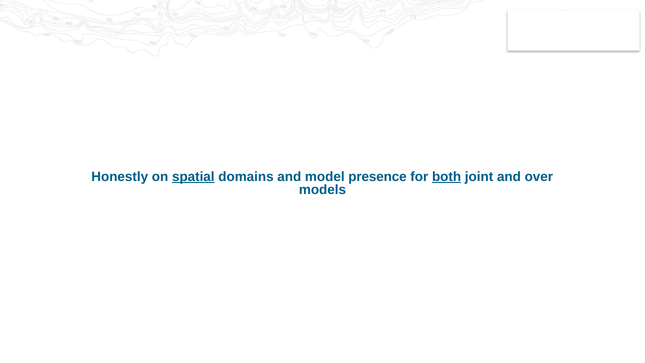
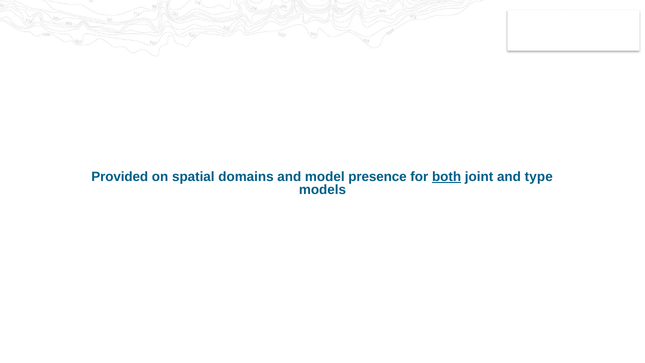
Honestly: Honestly -> Provided
spatial underline: present -> none
over: over -> type
